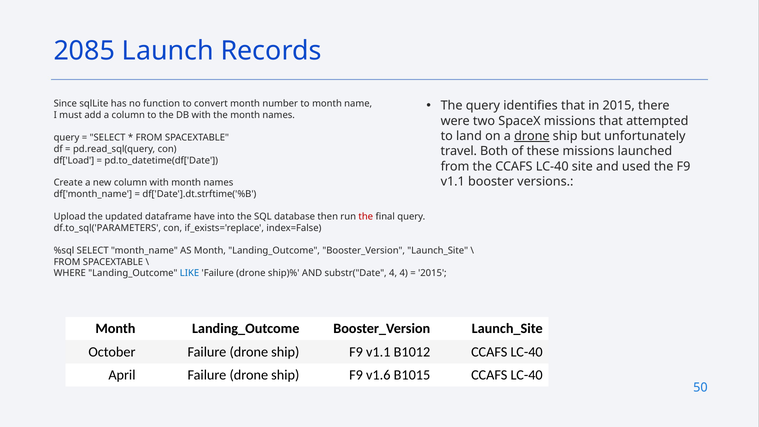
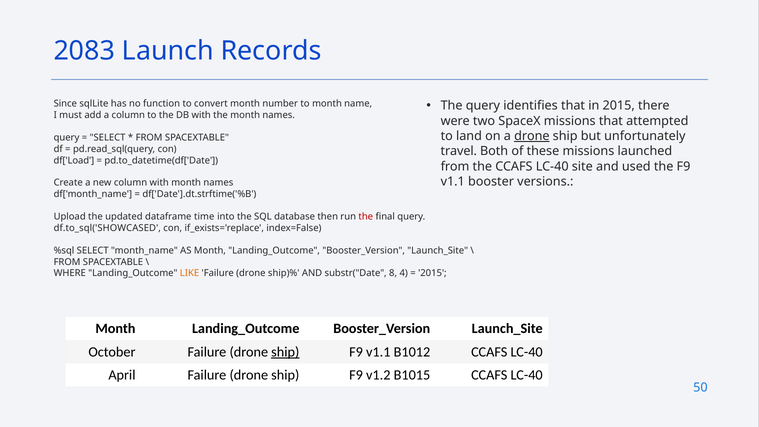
2085: 2085 -> 2083
have: have -> time
df.to_sql('PARAMETERS: df.to_sql('PARAMETERS -> df.to_sql('SHOWCASED
LIKE colour: blue -> orange
substr("Date 4: 4 -> 8
ship at (285, 352) underline: none -> present
v1.6: v1.6 -> v1.2
